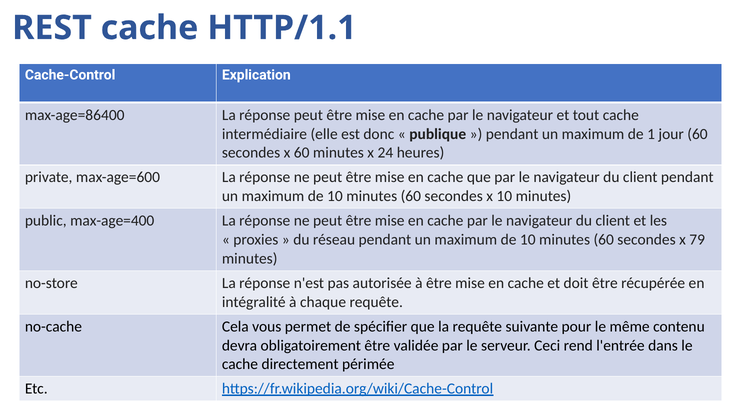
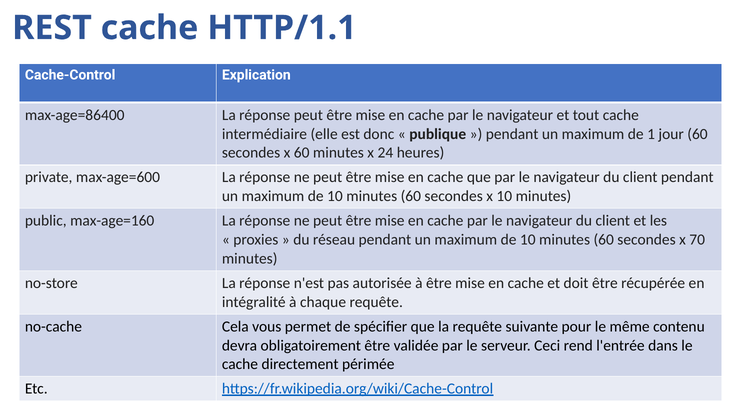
max-age=400: max-age=400 -> max-age=160
79: 79 -> 70
